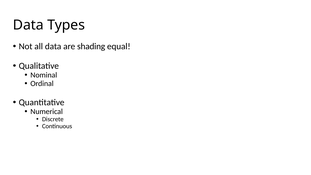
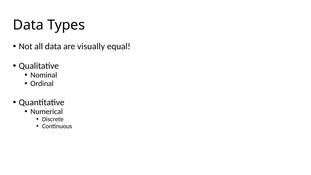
shading: shading -> visually
